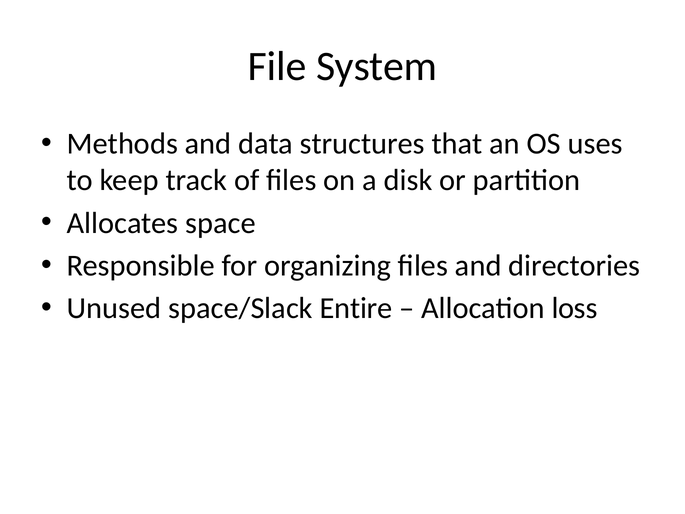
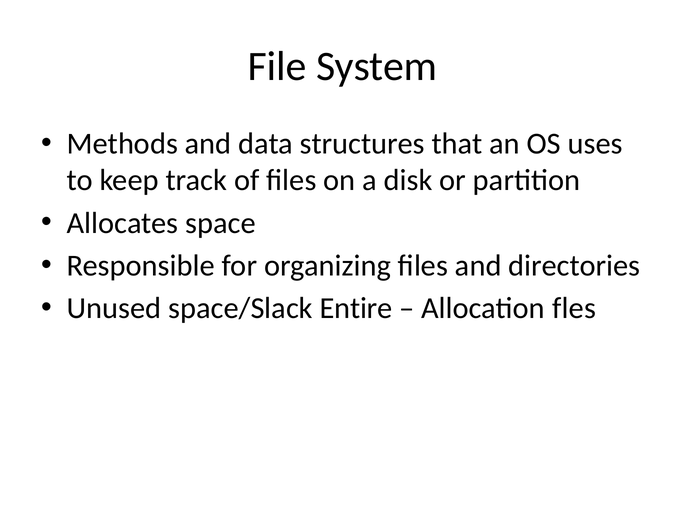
loss: loss -> fles
